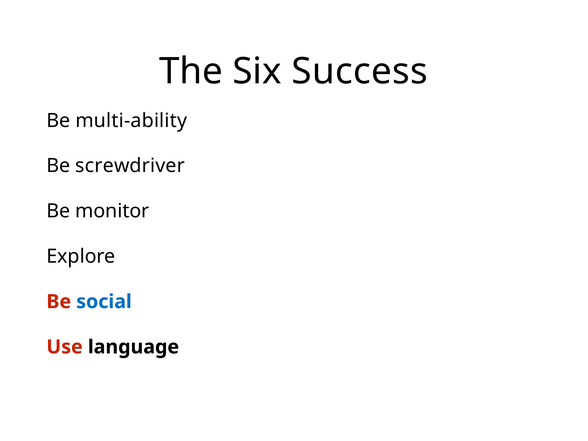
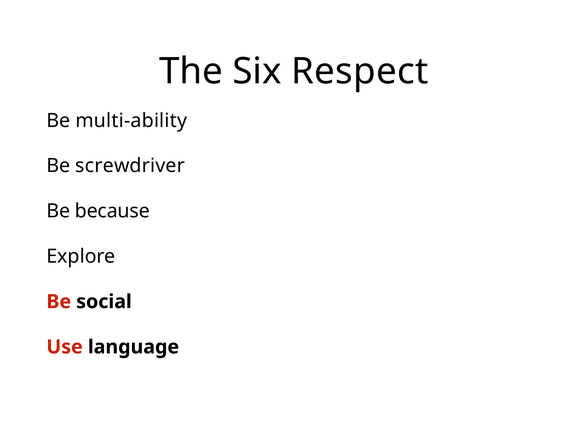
Success: Success -> Respect
monitor: monitor -> because
social colour: blue -> black
